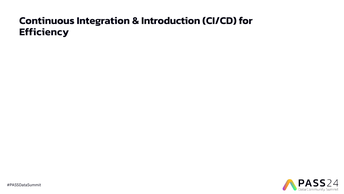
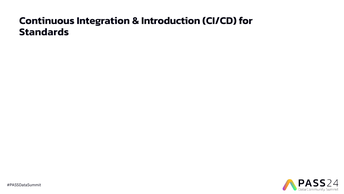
Efficiency: Efficiency -> Standards
